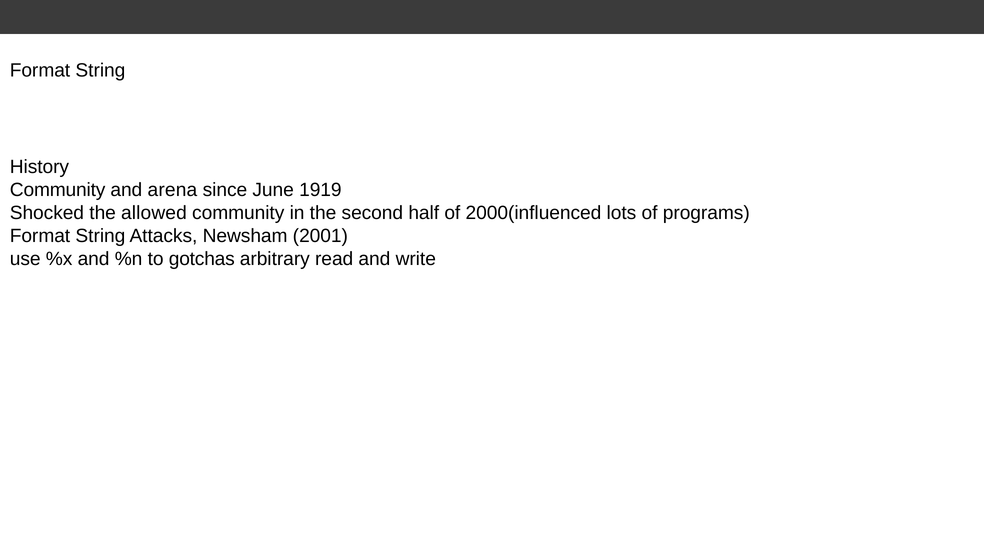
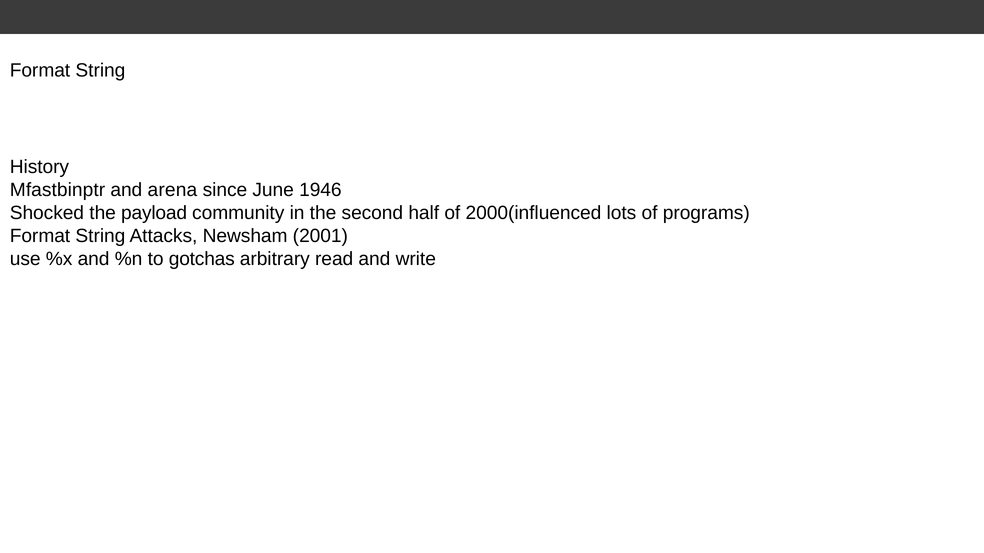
Community at (58, 190): Community -> Mfastbinptr
1919: 1919 -> 1946
allowed: allowed -> payload
